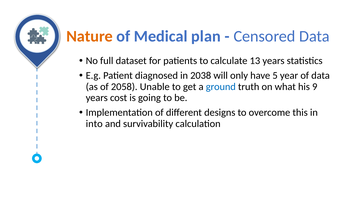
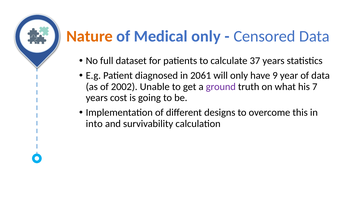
Medical plan: plan -> only
13: 13 -> 37
2038: 2038 -> 2061
5: 5 -> 9
2058: 2058 -> 2002
ground colour: blue -> purple
9: 9 -> 7
